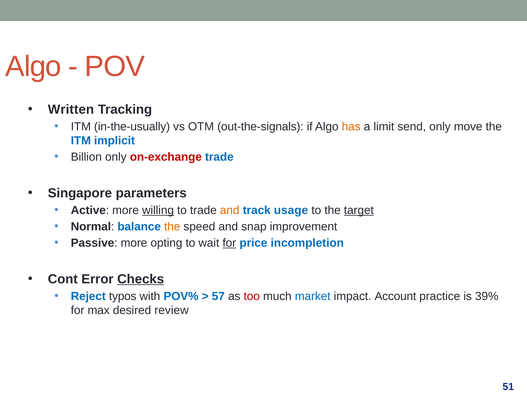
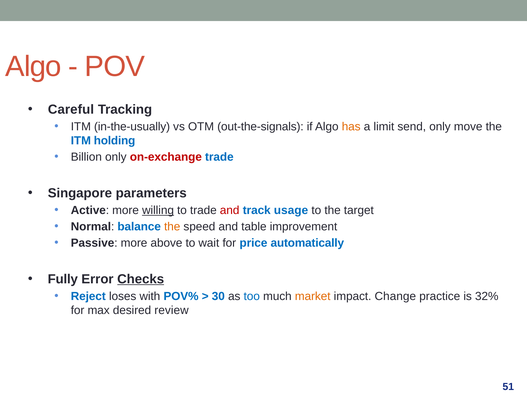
Written: Written -> Careful
implicit: implicit -> holding
and at (230, 210) colour: orange -> red
target underline: present -> none
snap: snap -> table
opting: opting -> above
for at (229, 243) underline: present -> none
incompletion: incompletion -> automatically
Cont: Cont -> Fully
typos: typos -> loses
57: 57 -> 30
too colour: red -> blue
market colour: blue -> orange
Account: Account -> Change
39%: 39% -> 32%
